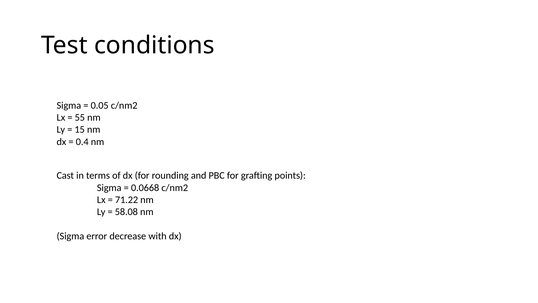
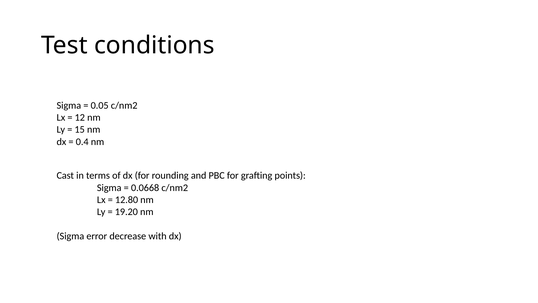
55: 55 -> 12
71.22: 71.22 -> 12.80
58.08: 58.08 -> 19.20
